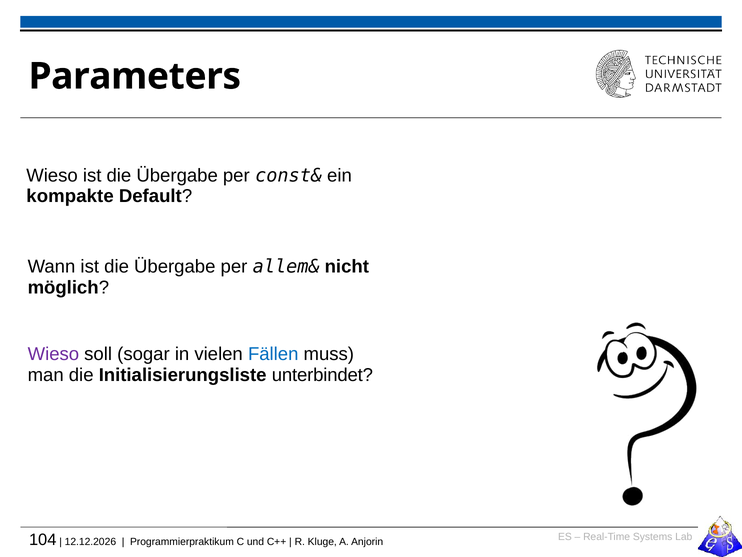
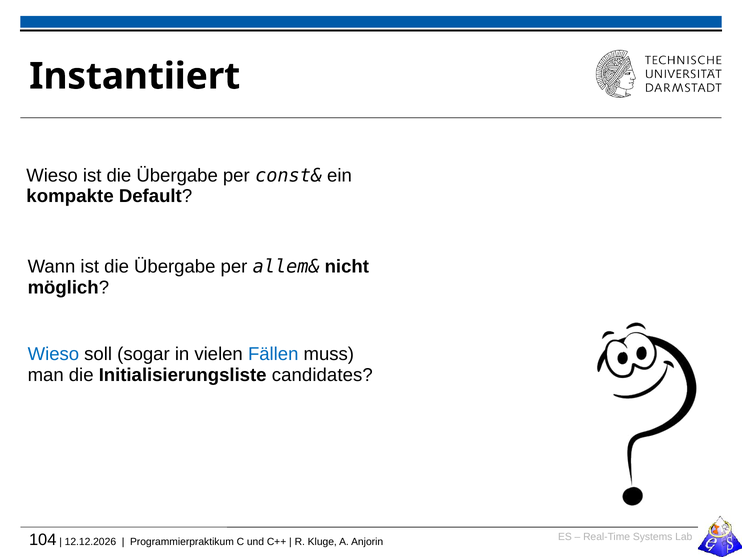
Parameters: Parameters -> Instantiiert
Wieso at (53, 354) colour: purple -> blue
unterbindet: unterbindet -> candidates
